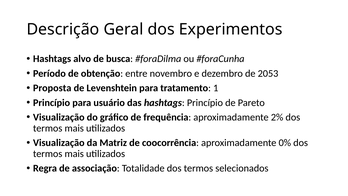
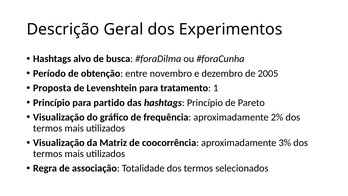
2053: 2053 -> 2005
usuário: usuário -> partido
0%: 0% -> 3%
